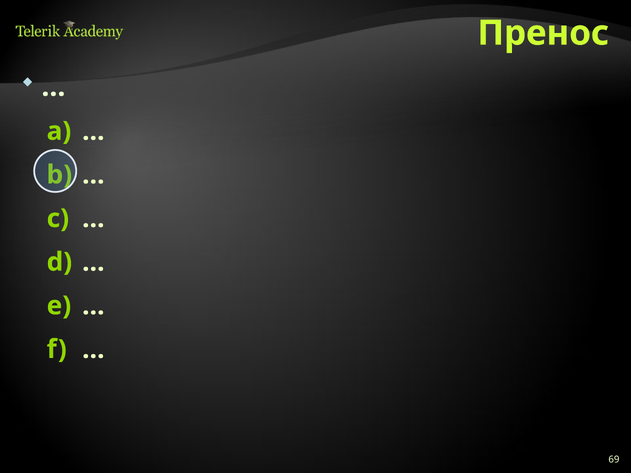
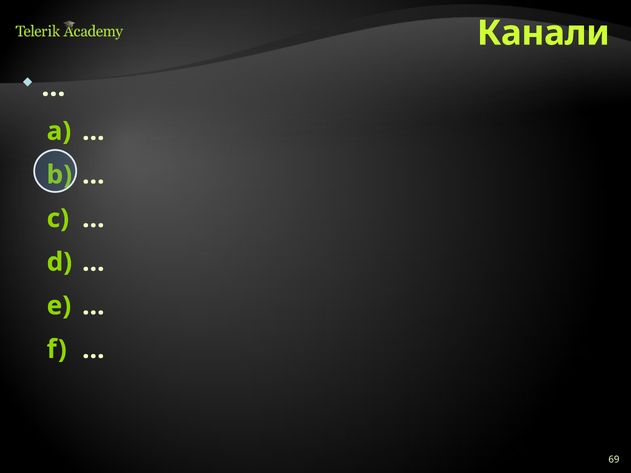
Пренос: Пренос -> Канали
